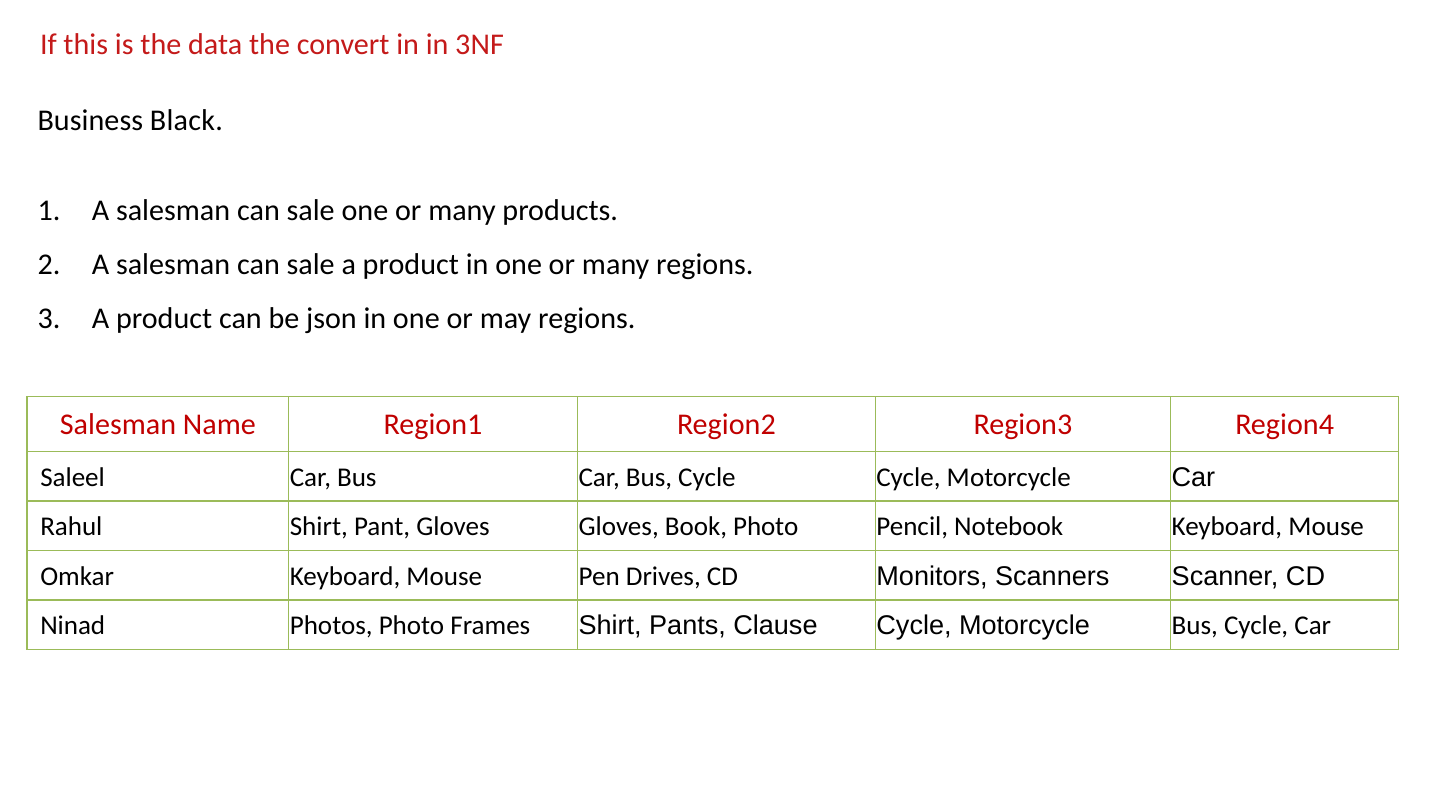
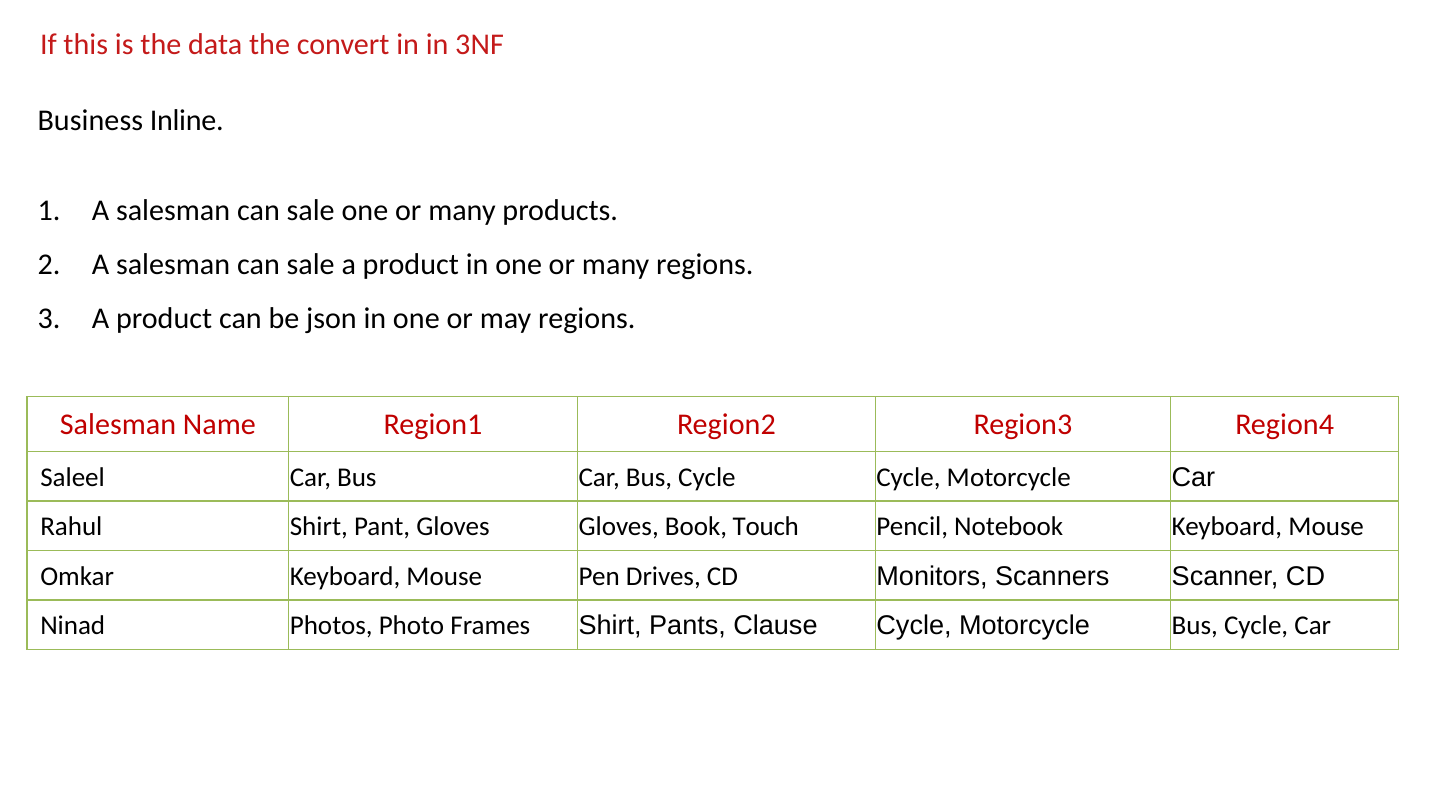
Black: Black -> Inline
Book Photo: Photo -> Touch
